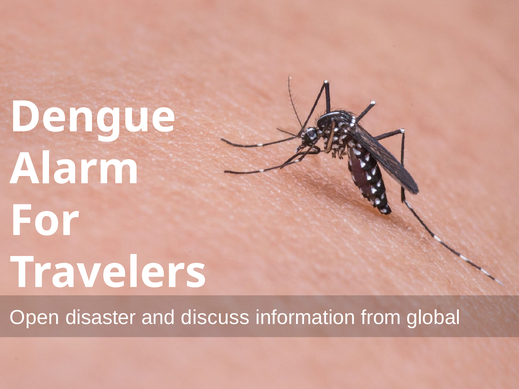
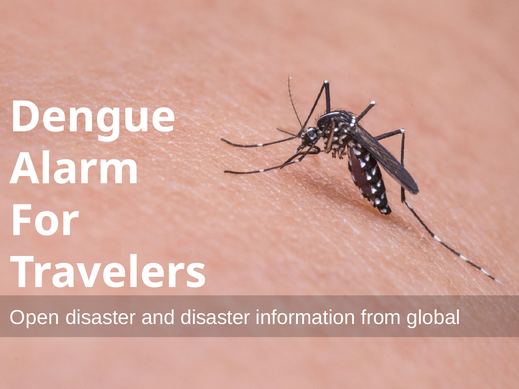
and discuss: discuss -> disaster
